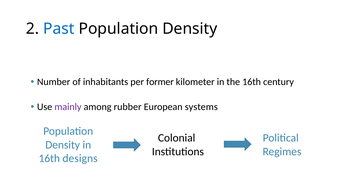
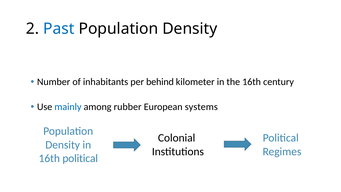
former: former -> behind
mainly colour: purple -> blue
16th designs: designs -> political
